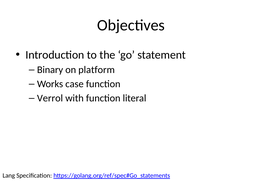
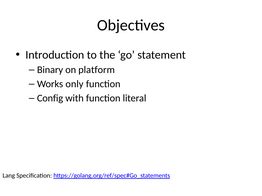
case: case -> only
Verrol: Verrol -> Config
